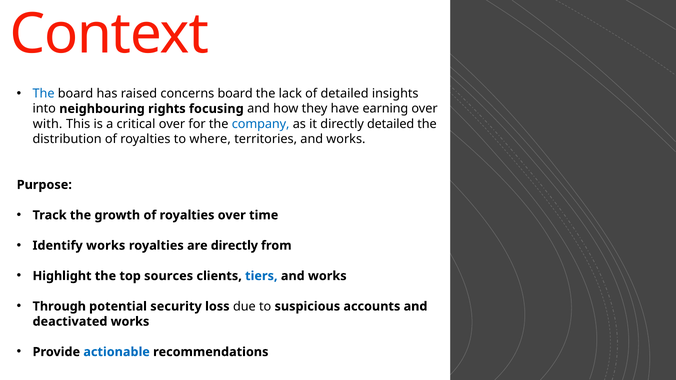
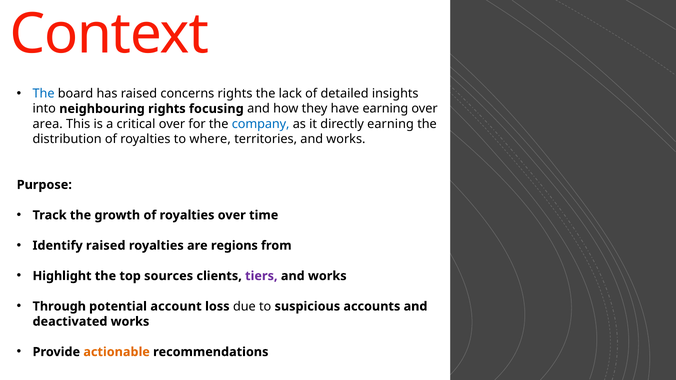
concerns board: board -> rights
with: with -> area
directly detailed: detailed -> earning
Identify works: works -> raised
are directly: directly -> regions
tiers colour: blue -> purple
security: security -> account
actionable colour: blue -> orange
